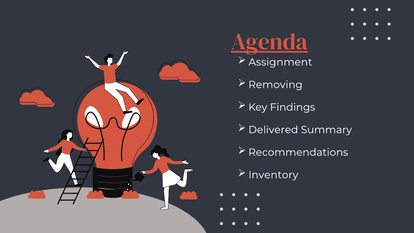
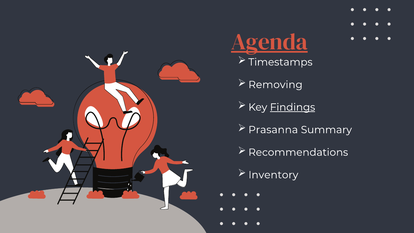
Assignment: Assignment -> Timestamps
Findings underline: none -> present
Delivered: Delivered -> Prasanna
